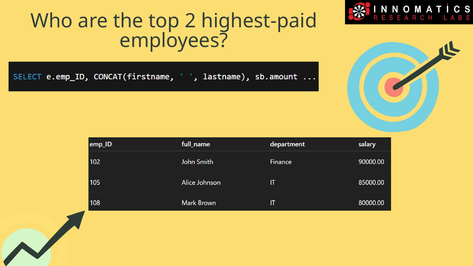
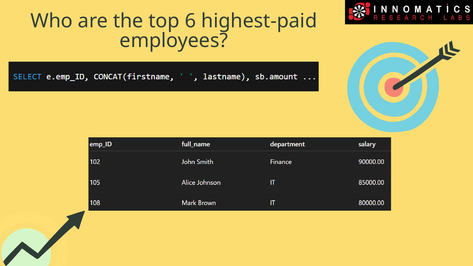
2: 2 -> 6
